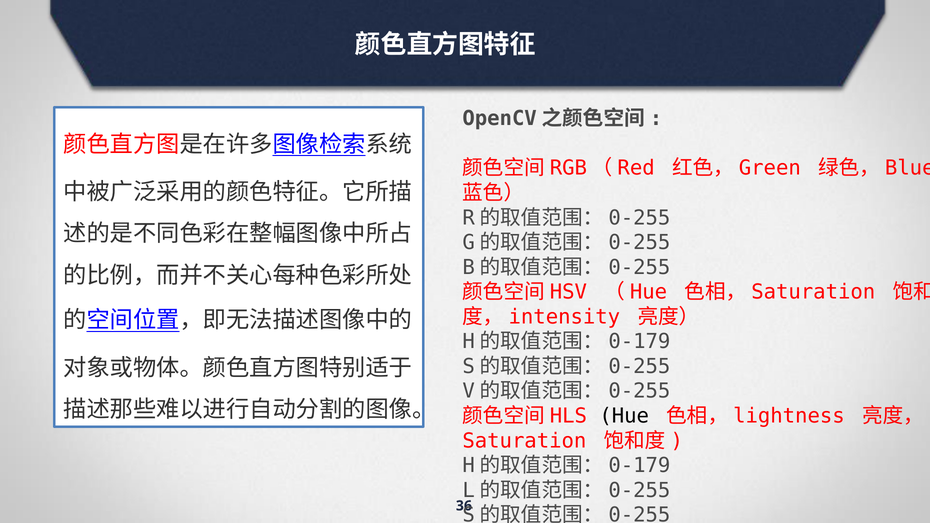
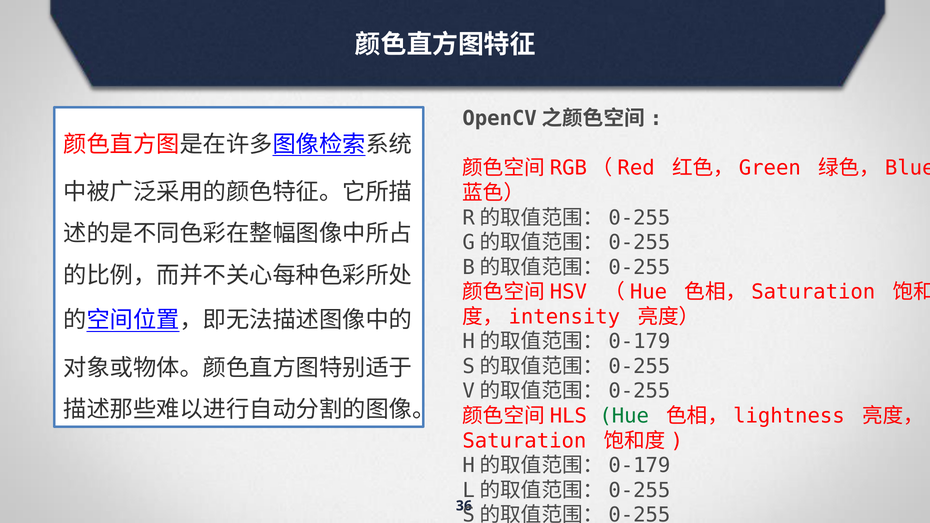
Hue colour: black -> green
